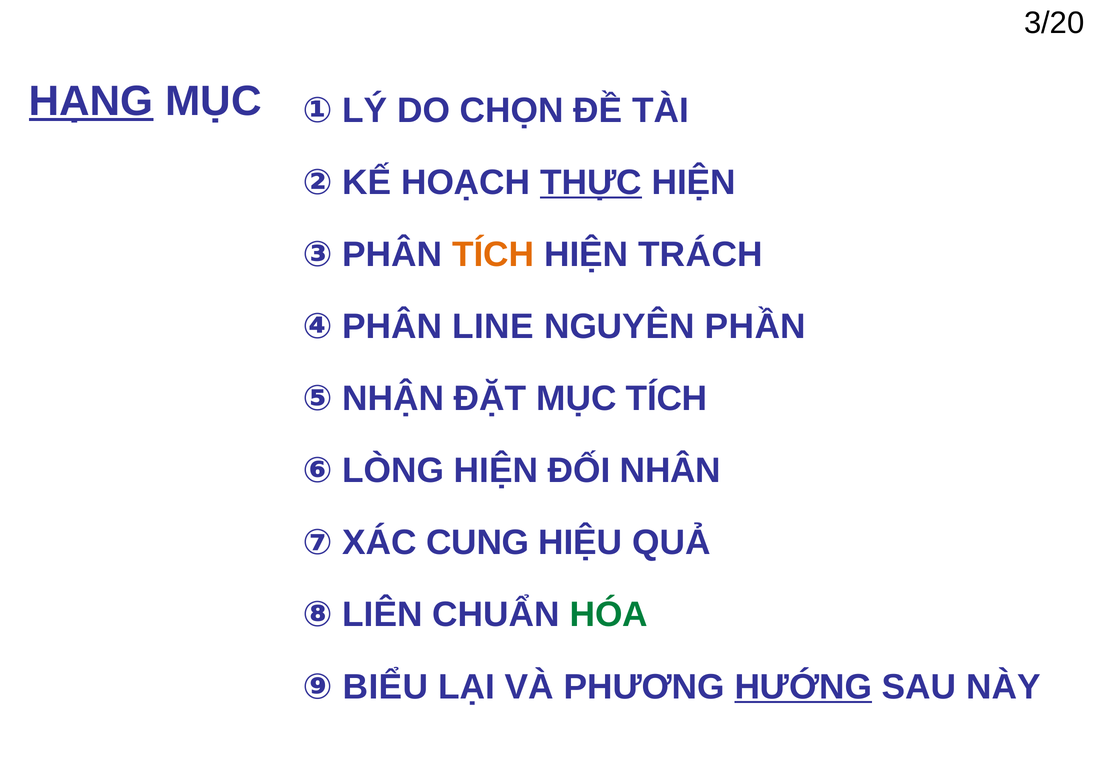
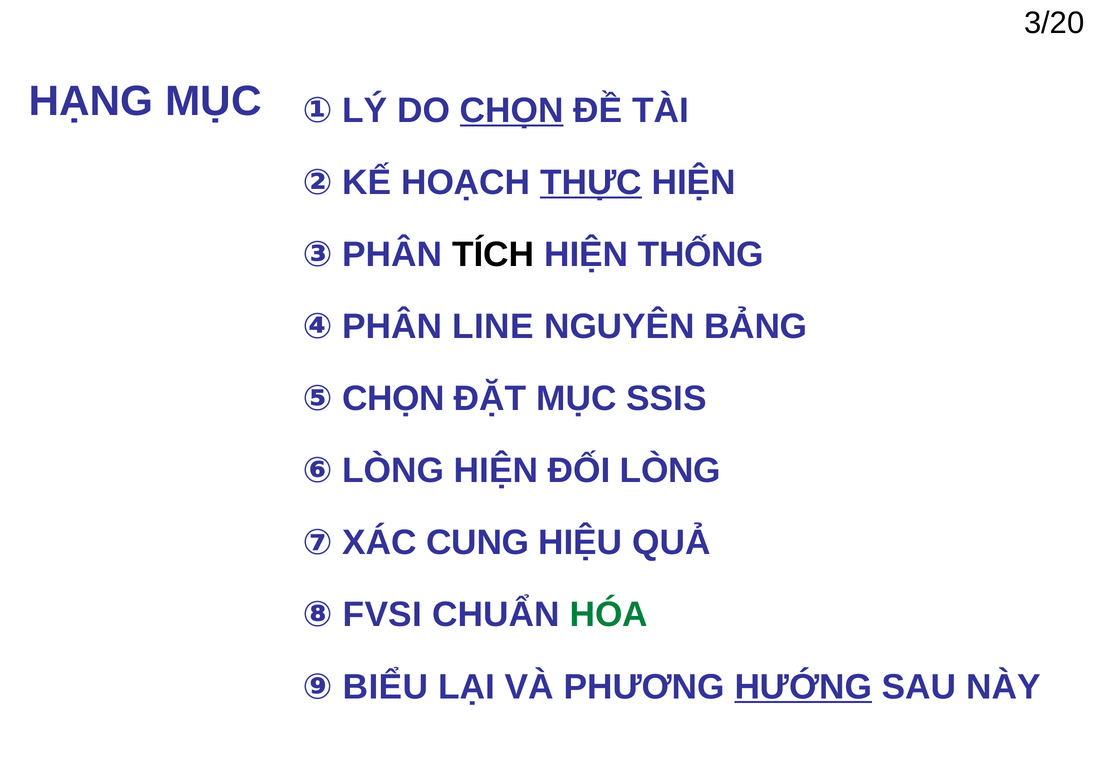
HẠNG underline: present -> none
CHỌN at (512, 110) underline: none -> present
TÍCH at (493, 255) colour: orange -> black
TRÁCH: TRÁCH -> THỐNG
PHẦN: PHẦN -> BẢNG
⑤ NHẬN: NHẬN -> CHỌN
MỤC TÍCH: TÍCH -> SSIS
ĐỐI NHÂN: NHÂN -> LÒNG
LIÊN: LIÊN -> FVSI
